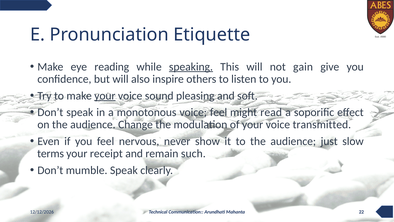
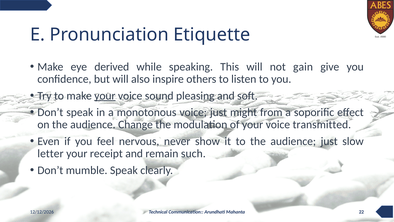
reading: reading -> derived
speaking underline: present -> none
voice feel: feel -> just
read: read -> from
terms: terms -> letter
